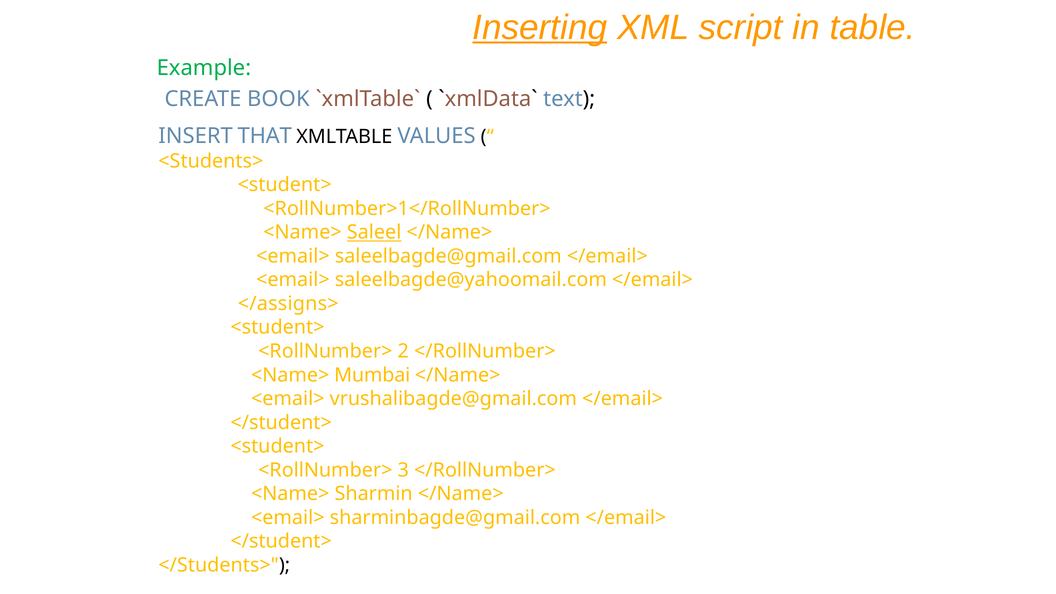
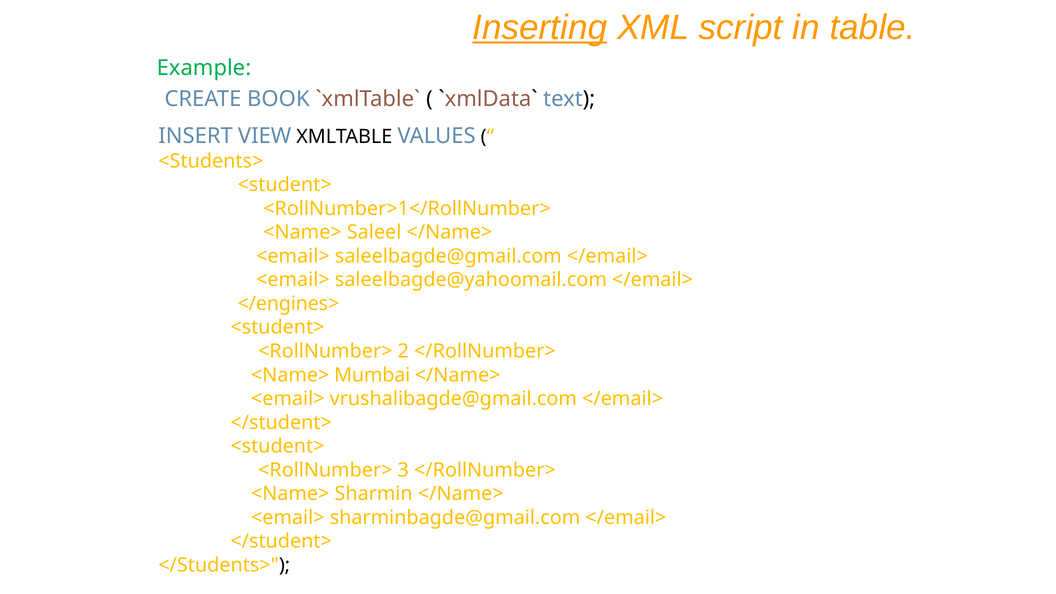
THAT: THAT -> VIEW
Saleel underline: present -> none
</assigns>: </assigns> -> </engines>
